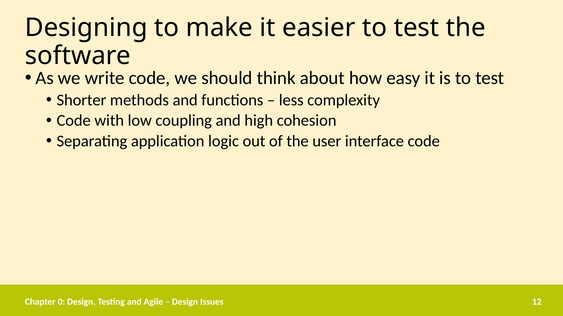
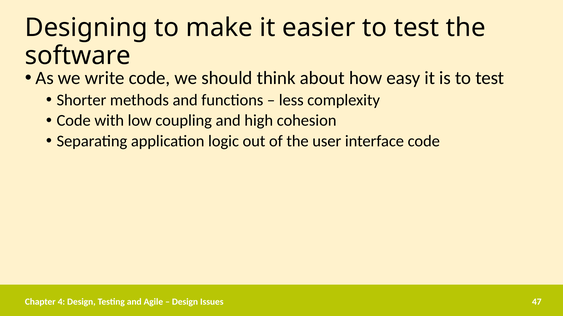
0: 0 -> 4
12: 12 -> 47
